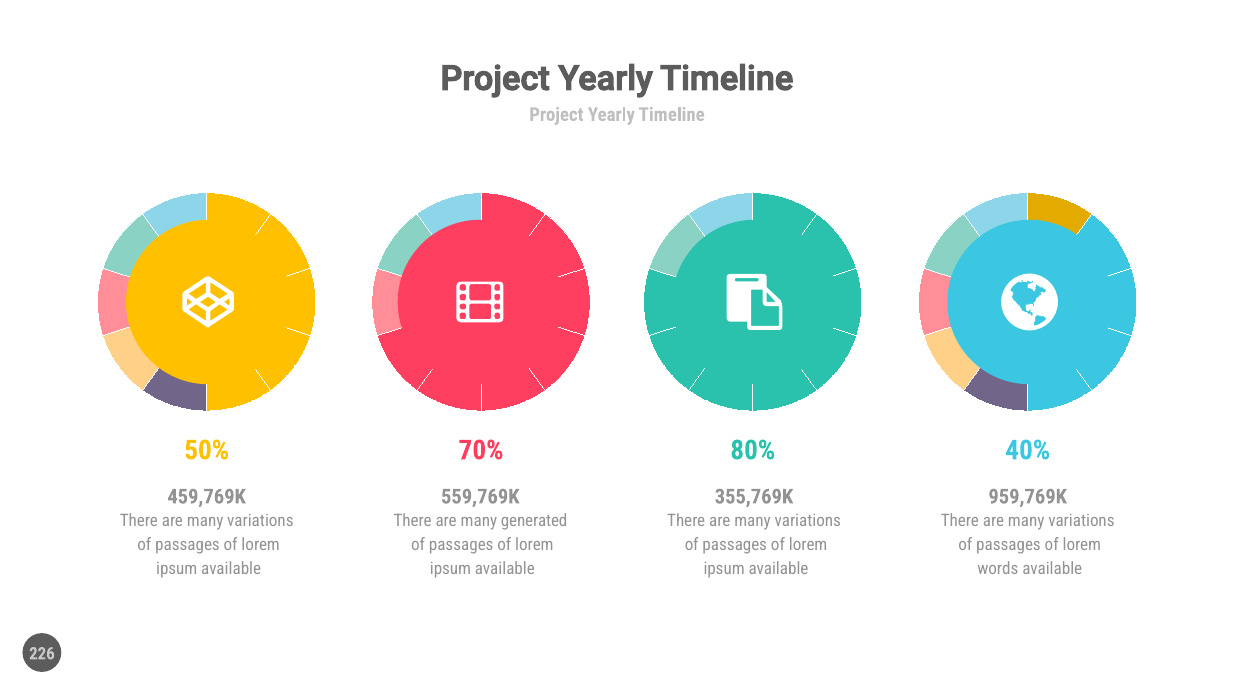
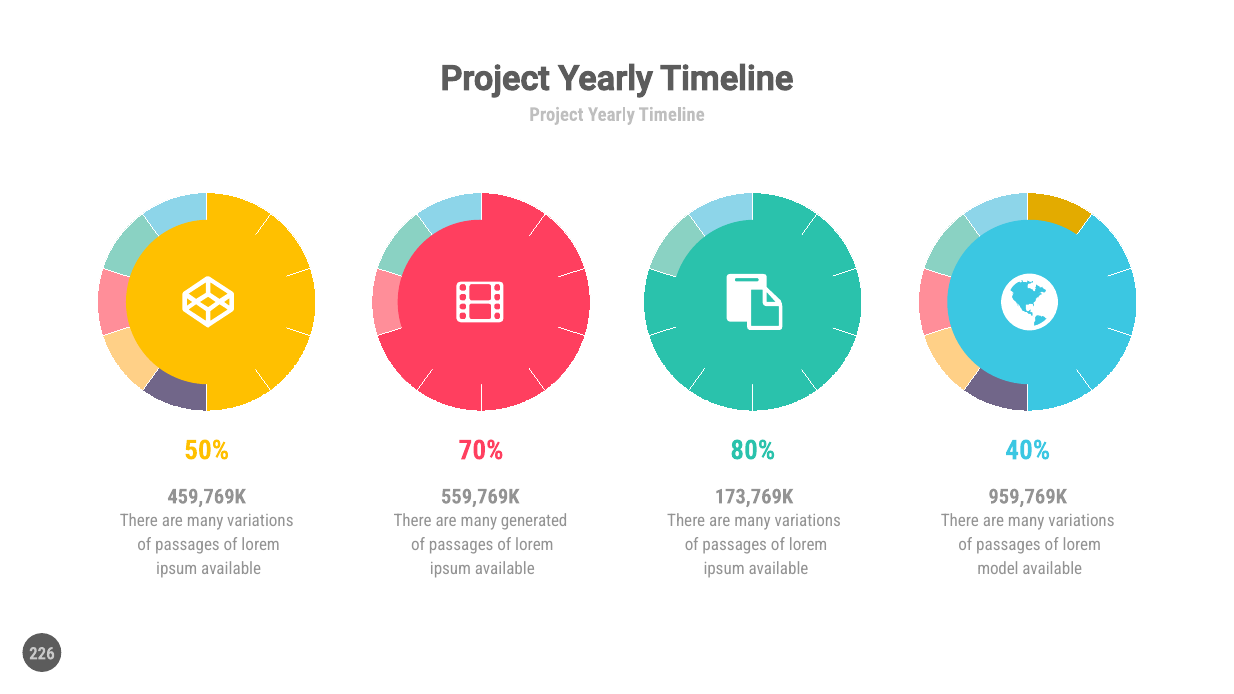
355,769K: 355,769K -> 173,769K
words: words -> model
